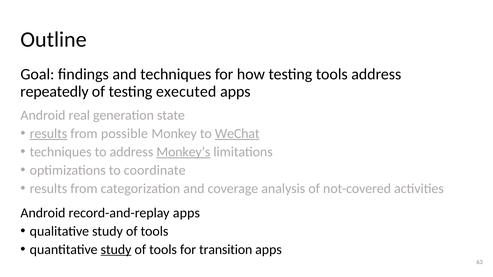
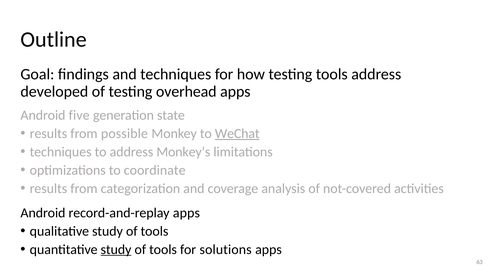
repeatedly: repeatedly -> developed
executed: executed -> overhead
real: real -> five
results at (48, 134) underline: present -> none
Monkey’s underline: present -> none
transition: transition -> solutions
